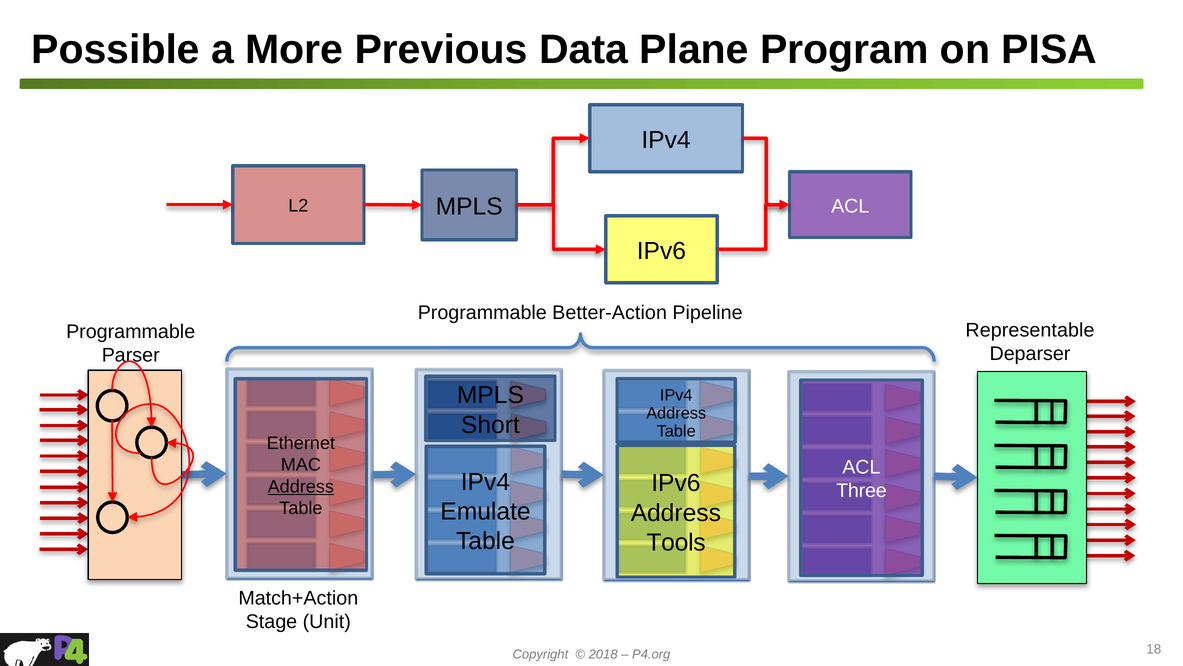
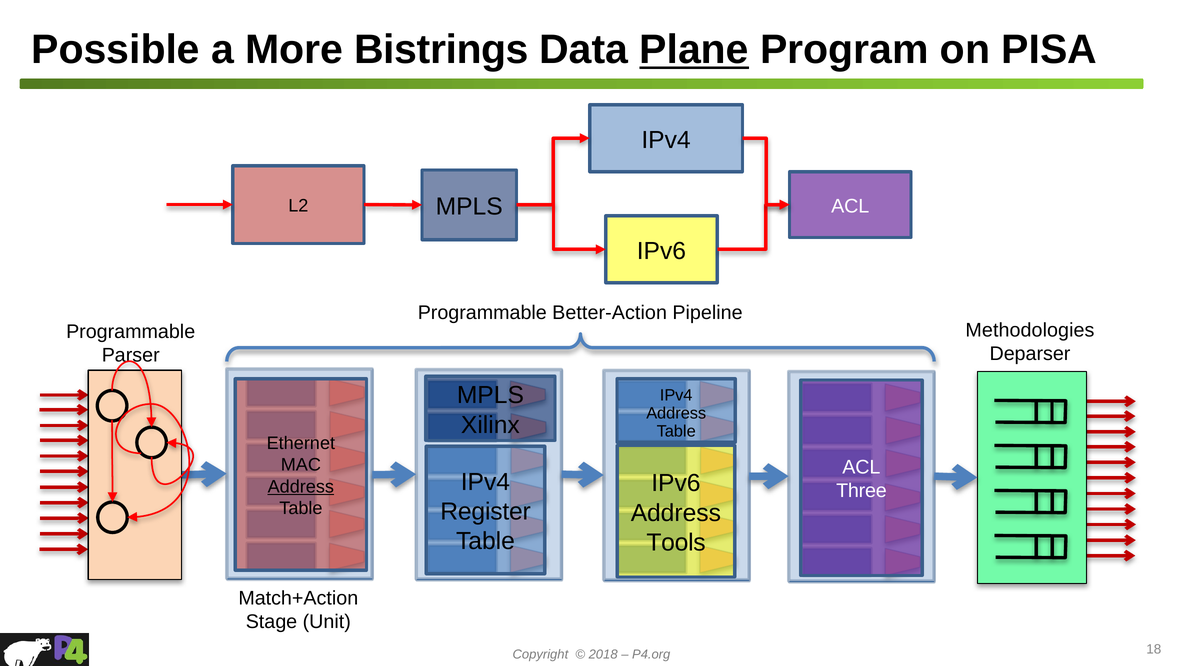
Previous: Previous -> Bistrings
Plane underline: none -> present
Representable: Representable -> Methodologies
Short: Short -> Xilinx
Emulate: Emulate -> Register
